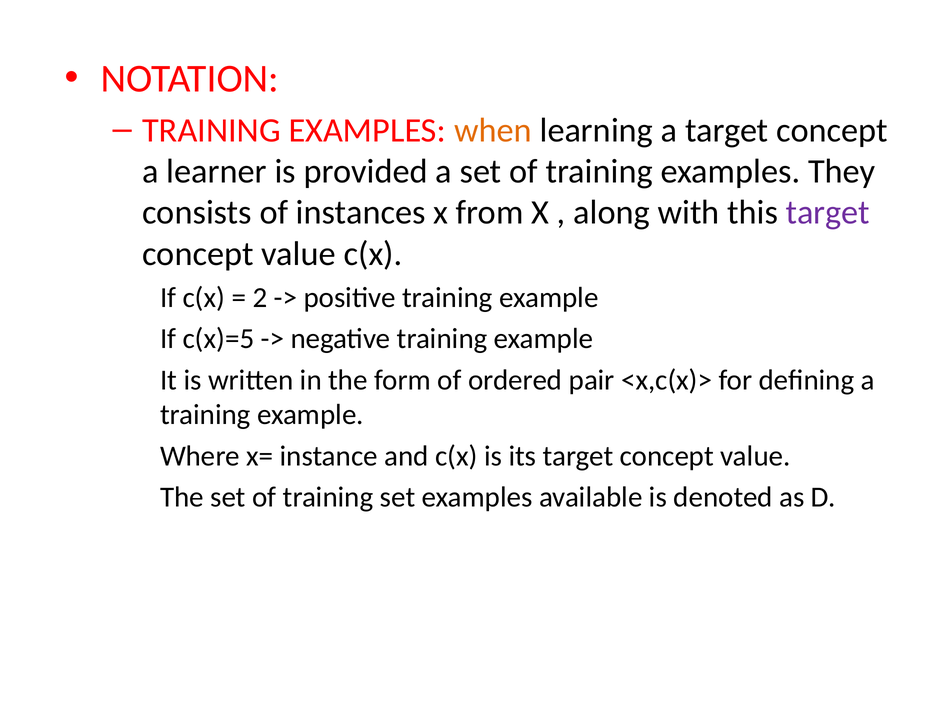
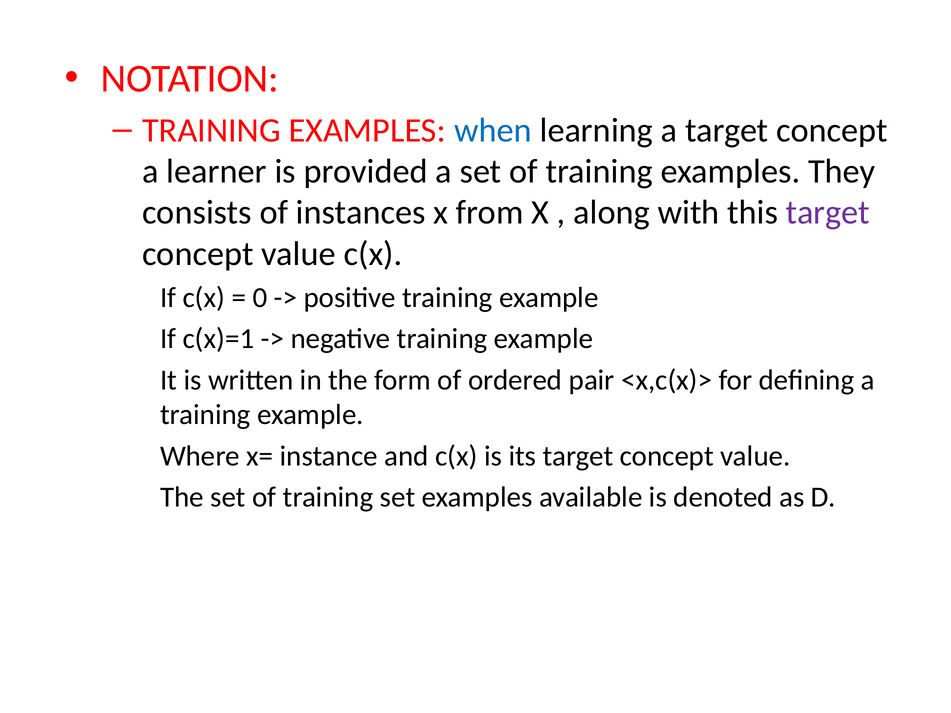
when colour: orange -> blue
2: 2 -> 0
c(x)=5: c(x)=5 -> c(x)=1
